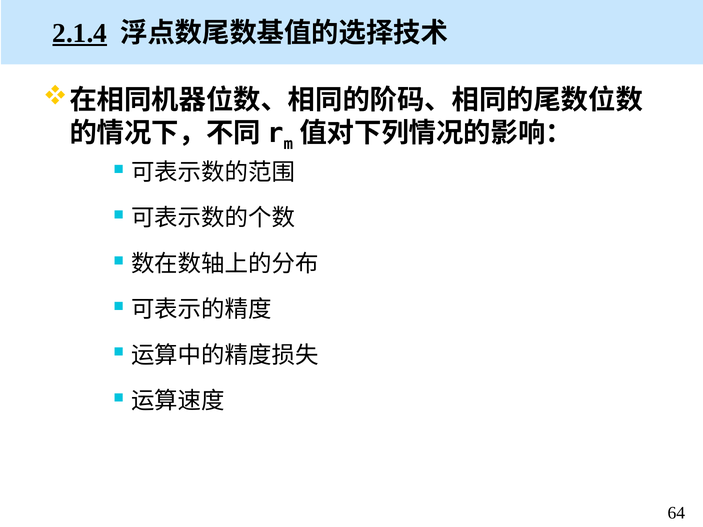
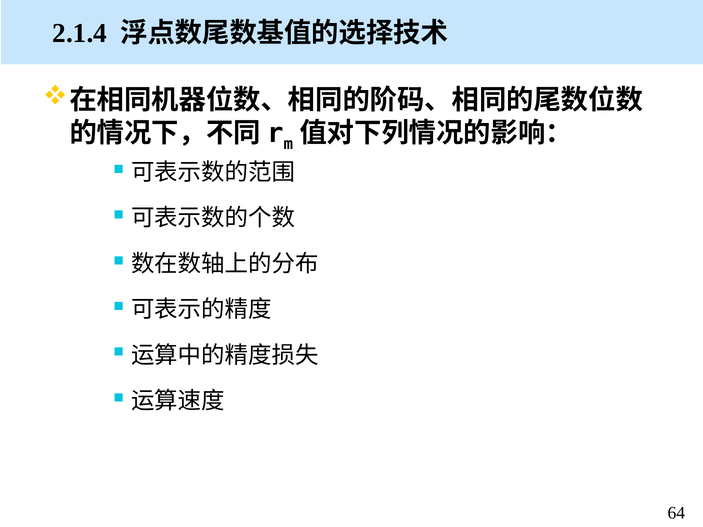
2.1.4 underline: present -> none
